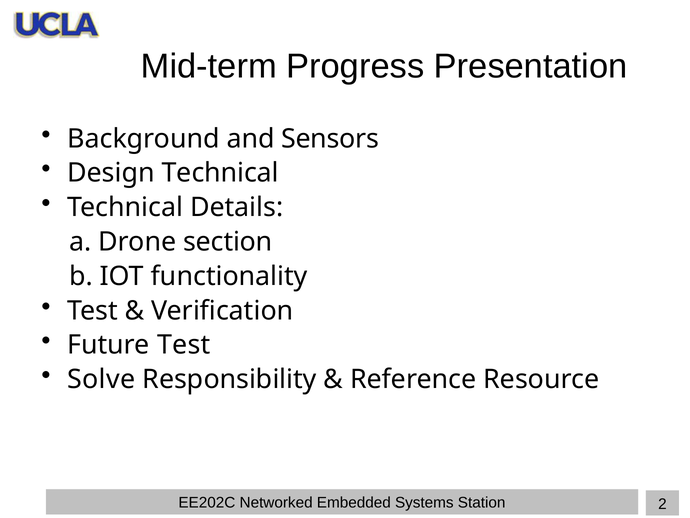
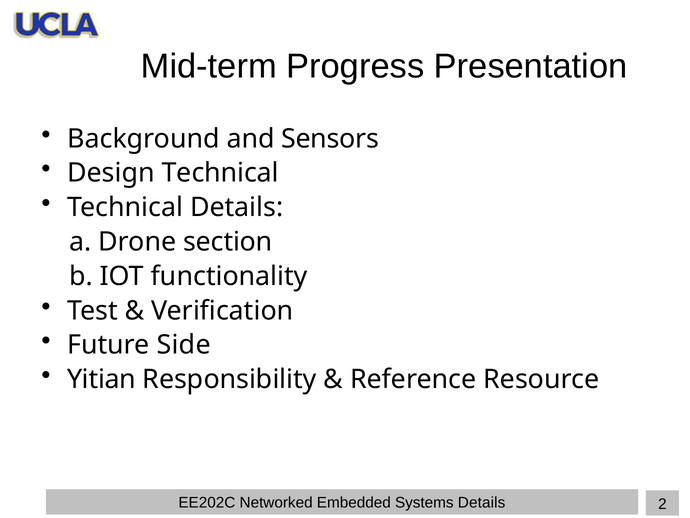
Future Test: Test -> Side
Solve: Solve -> Yitian
Station at (482, 502): Station -> Details
